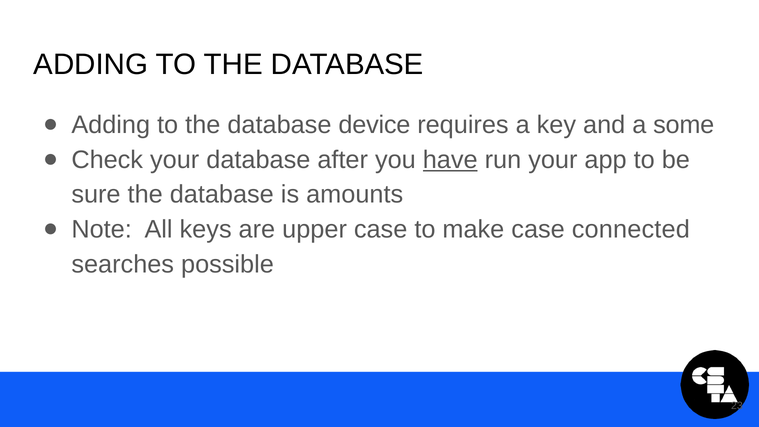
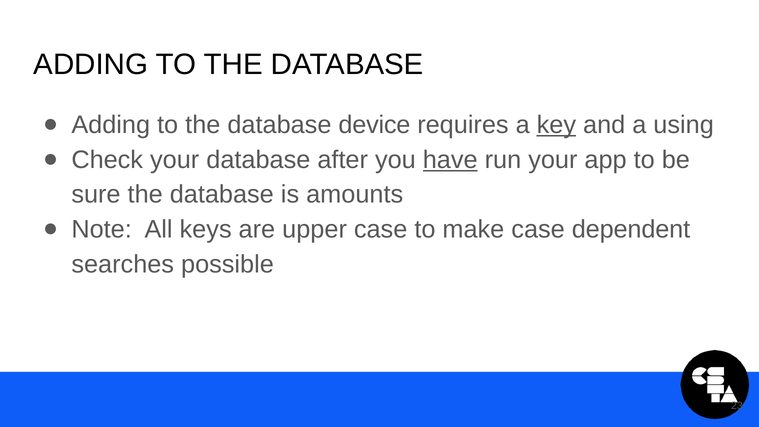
key underline: none -> present
some: some -> using
connected: connected -> dependent
